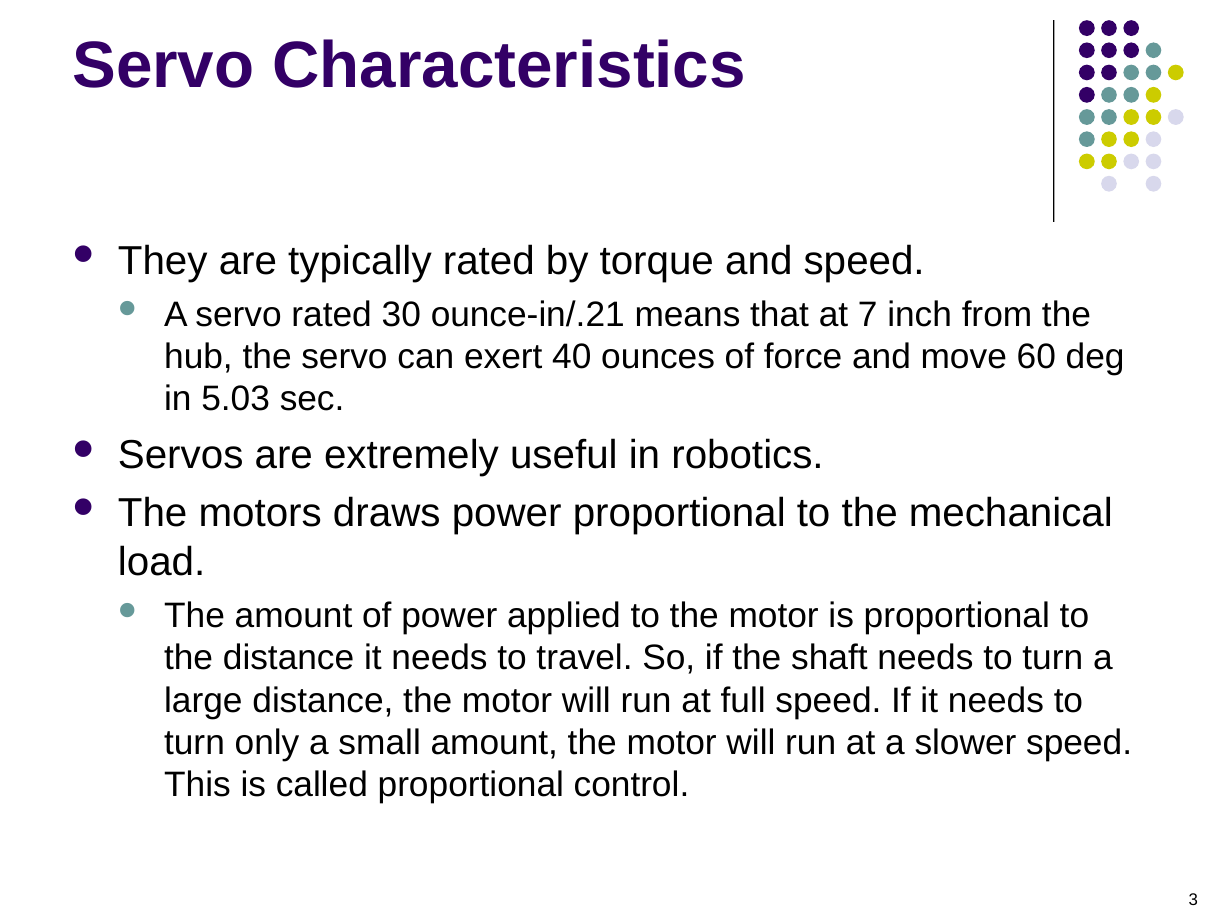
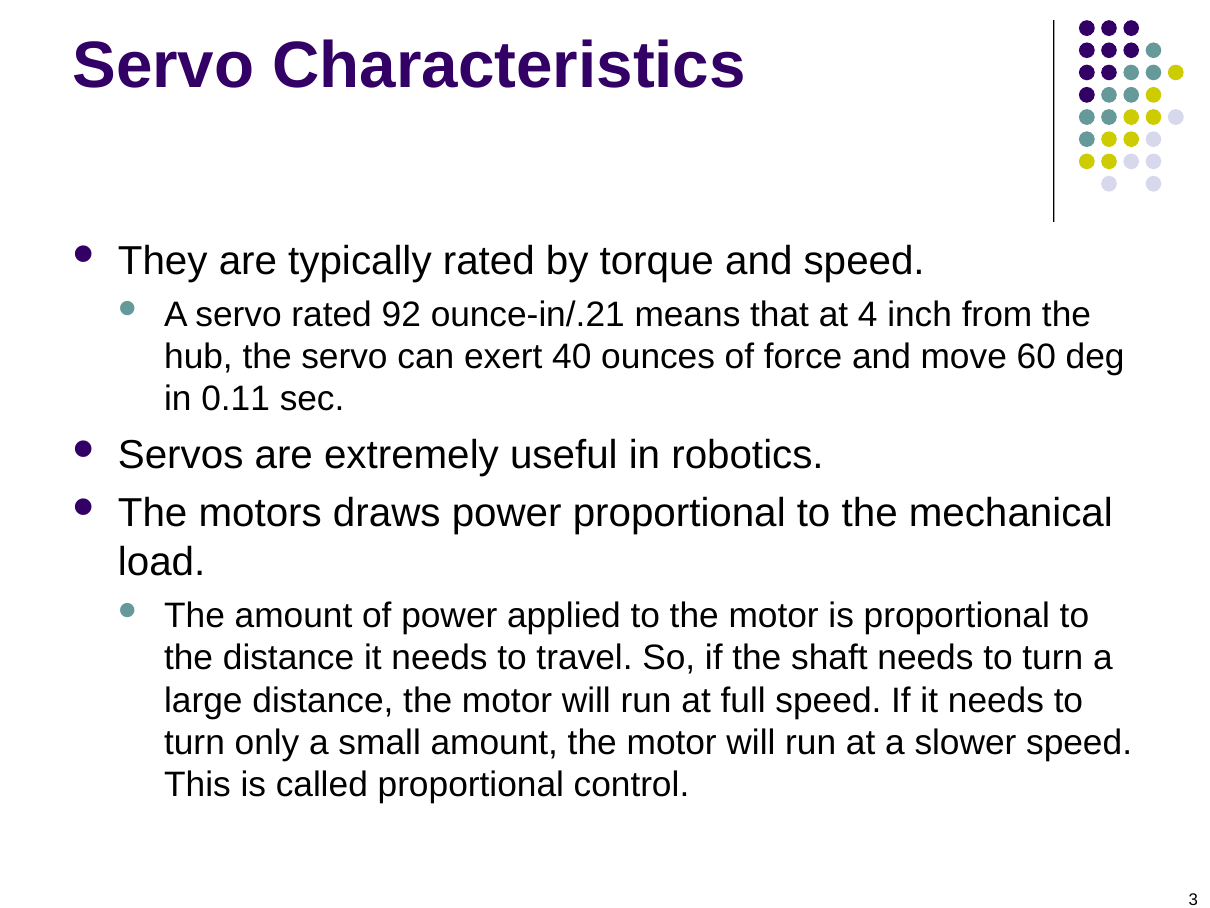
30: 30 -> 92
7: 7 -> 4
5.03: 5.03 -> 0.11
